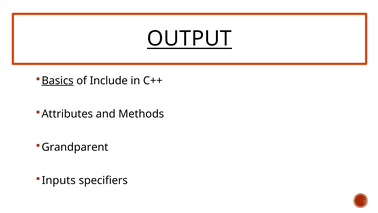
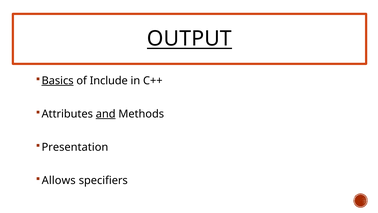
and underline: none -> present
Grandparent: Grandparent -> Presentation
Inputs: Inputs -> Allows
